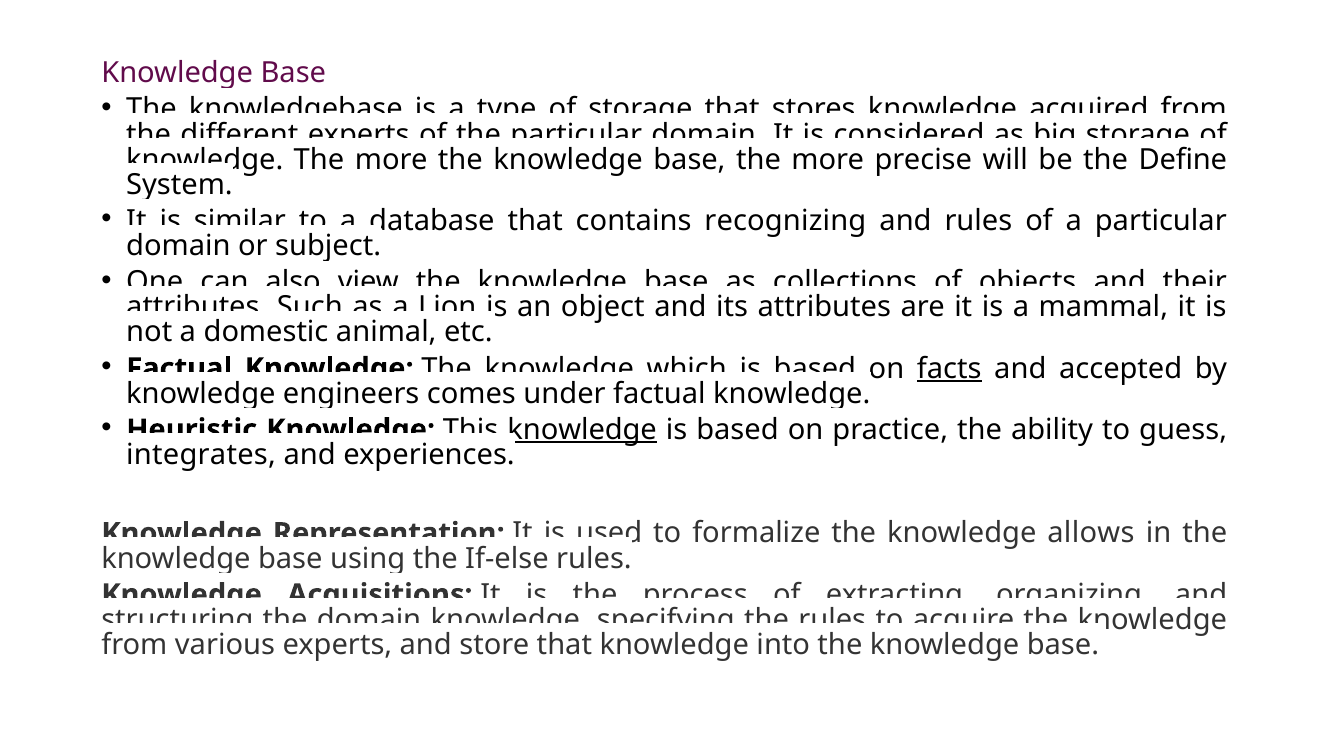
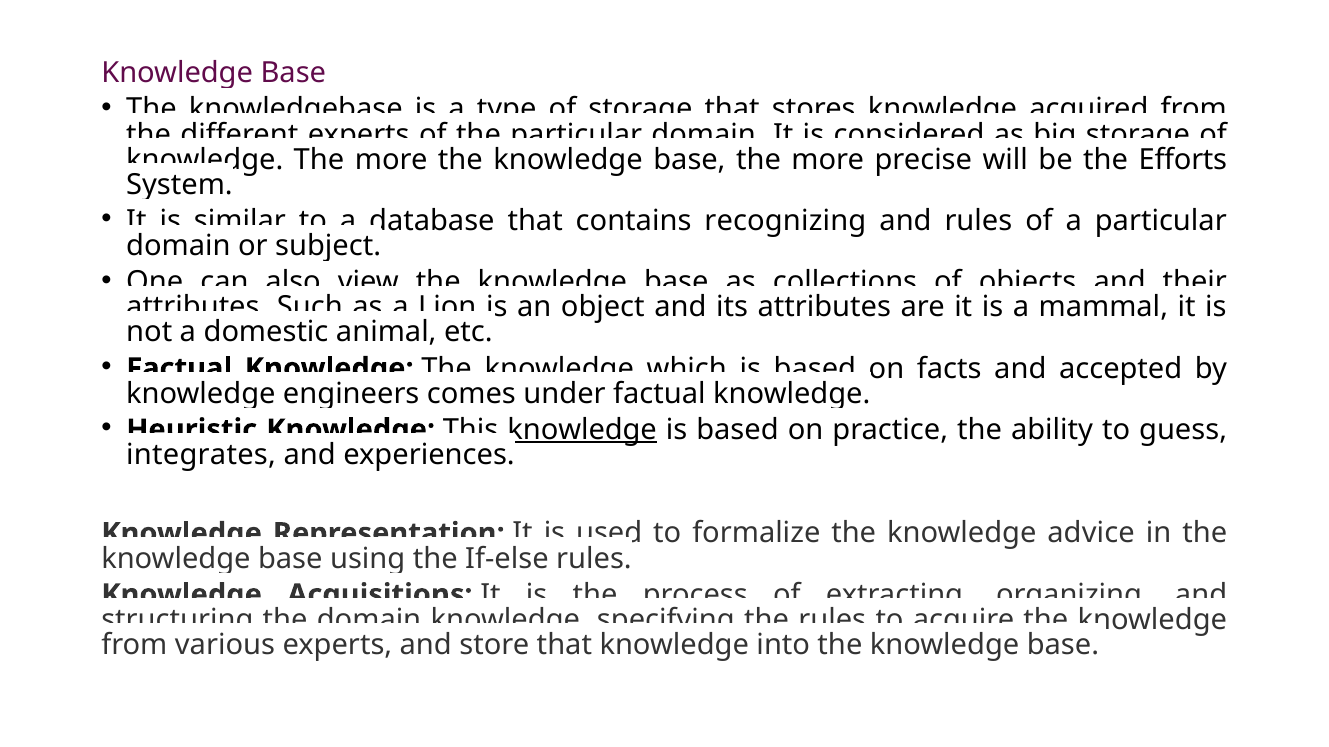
Define: Define -> Efforts
facts underline: present -> none
allows: allows -> advice
